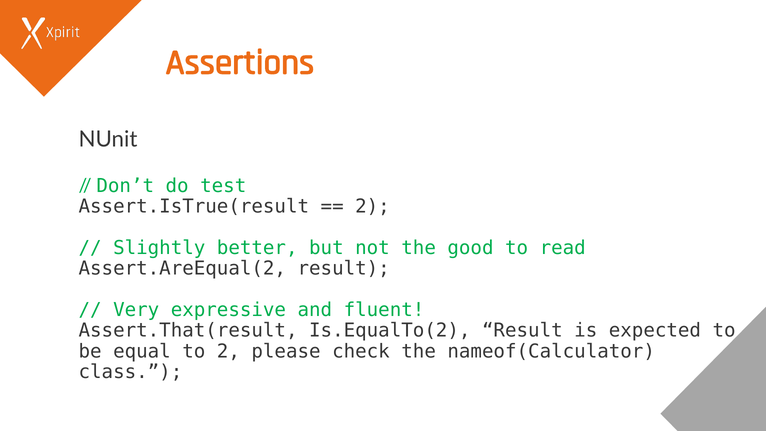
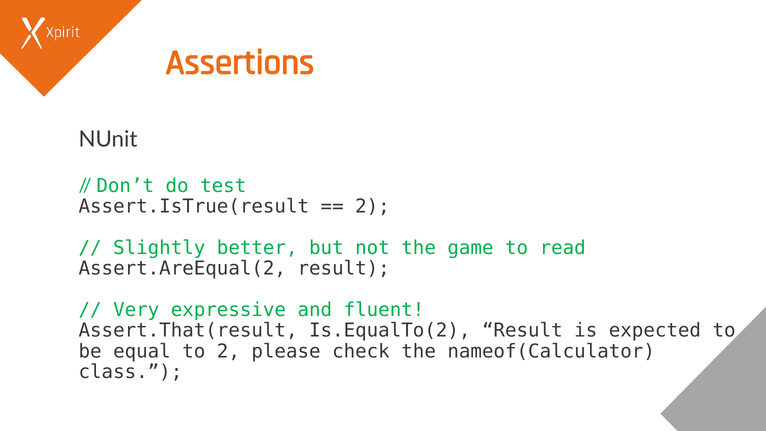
good: good -> game
